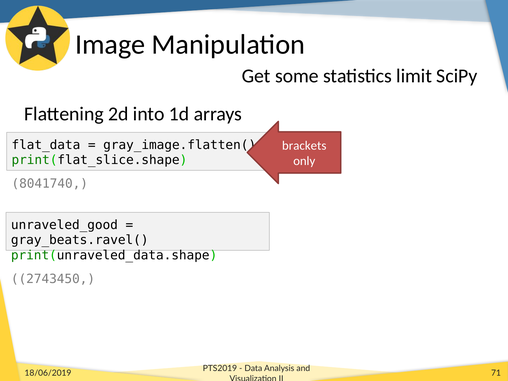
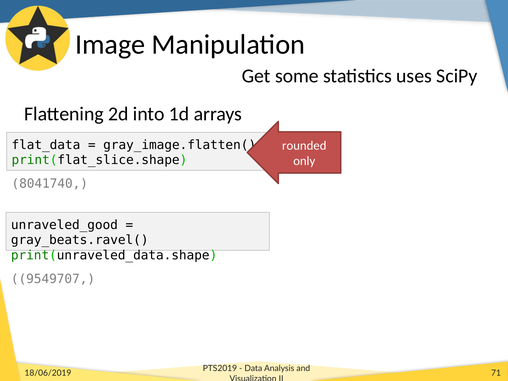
limit: limit -> uses
brackets: brackets -> rounded
2743450: 2743450 -> 9549707
